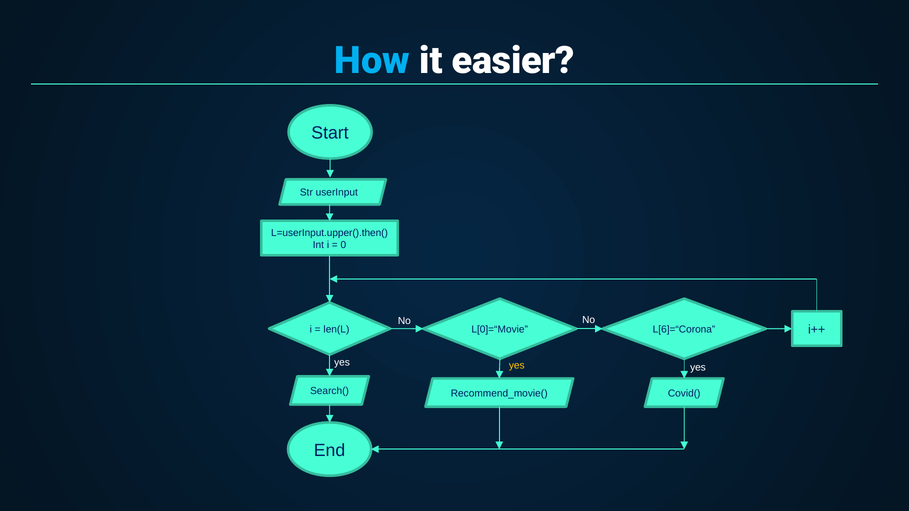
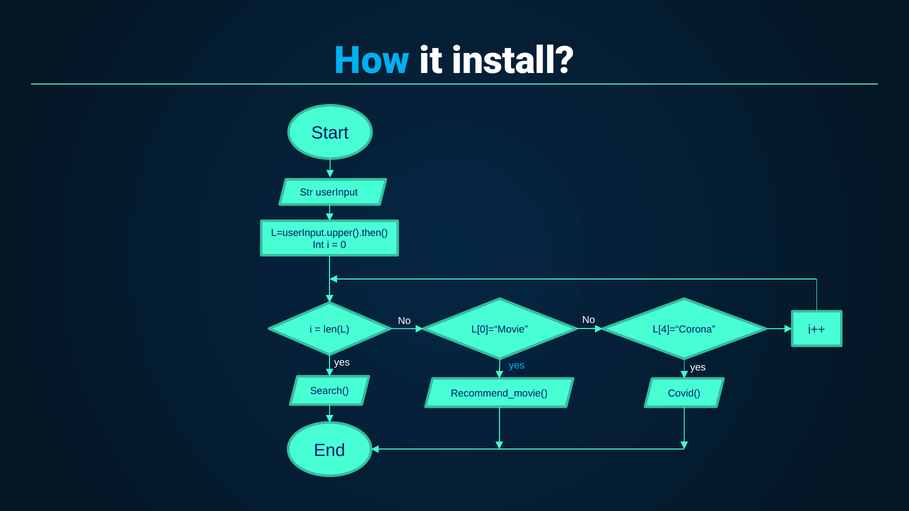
easier: easier -> install
L[6]=“Corona: L[6]=“Corona -> L[4]=“Corona
yes at (517, 366) colour: yellow -> light blue
